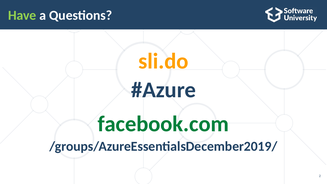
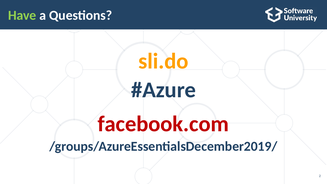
facebook.com colour: green -> red
